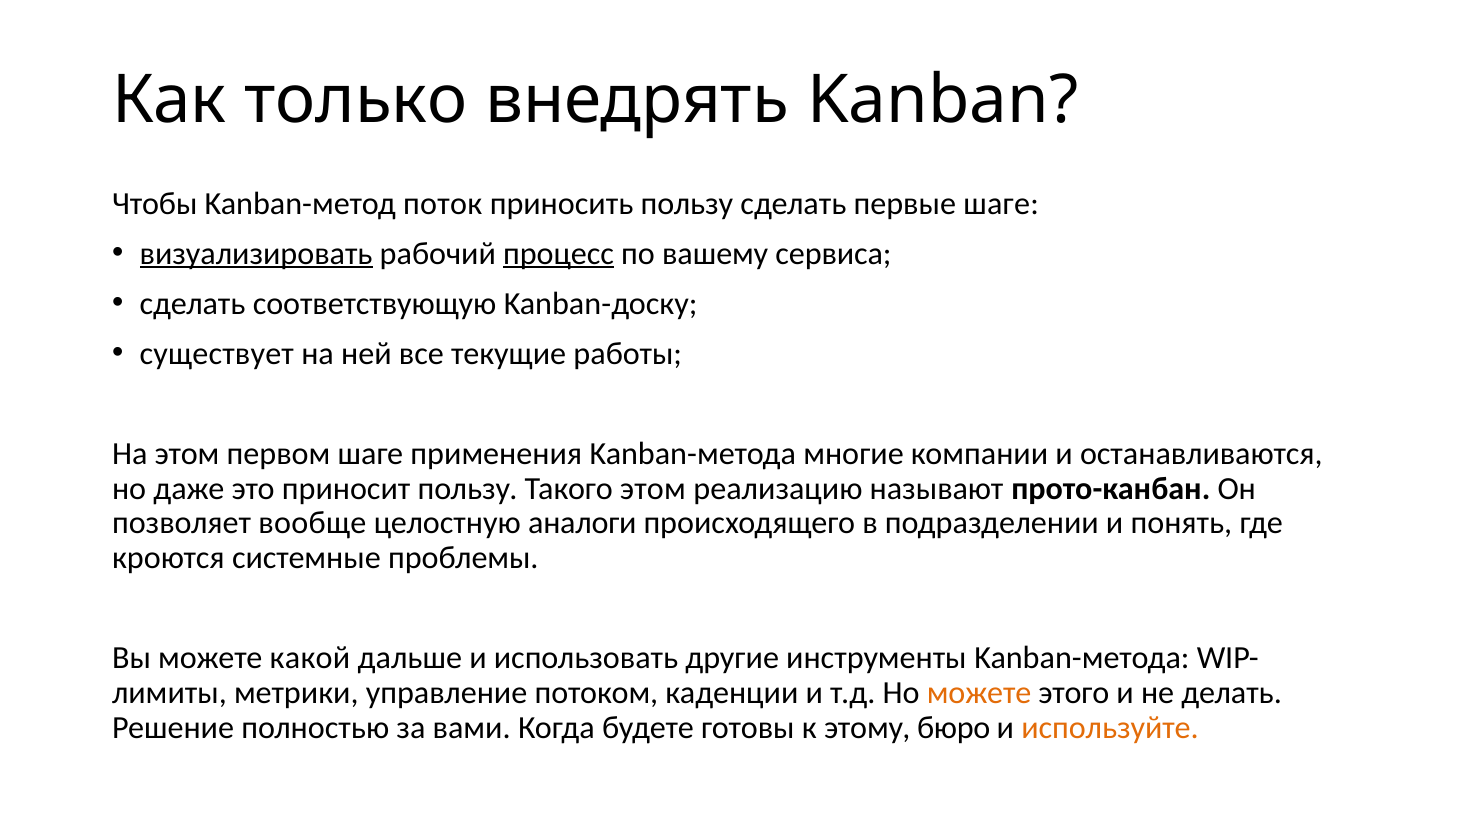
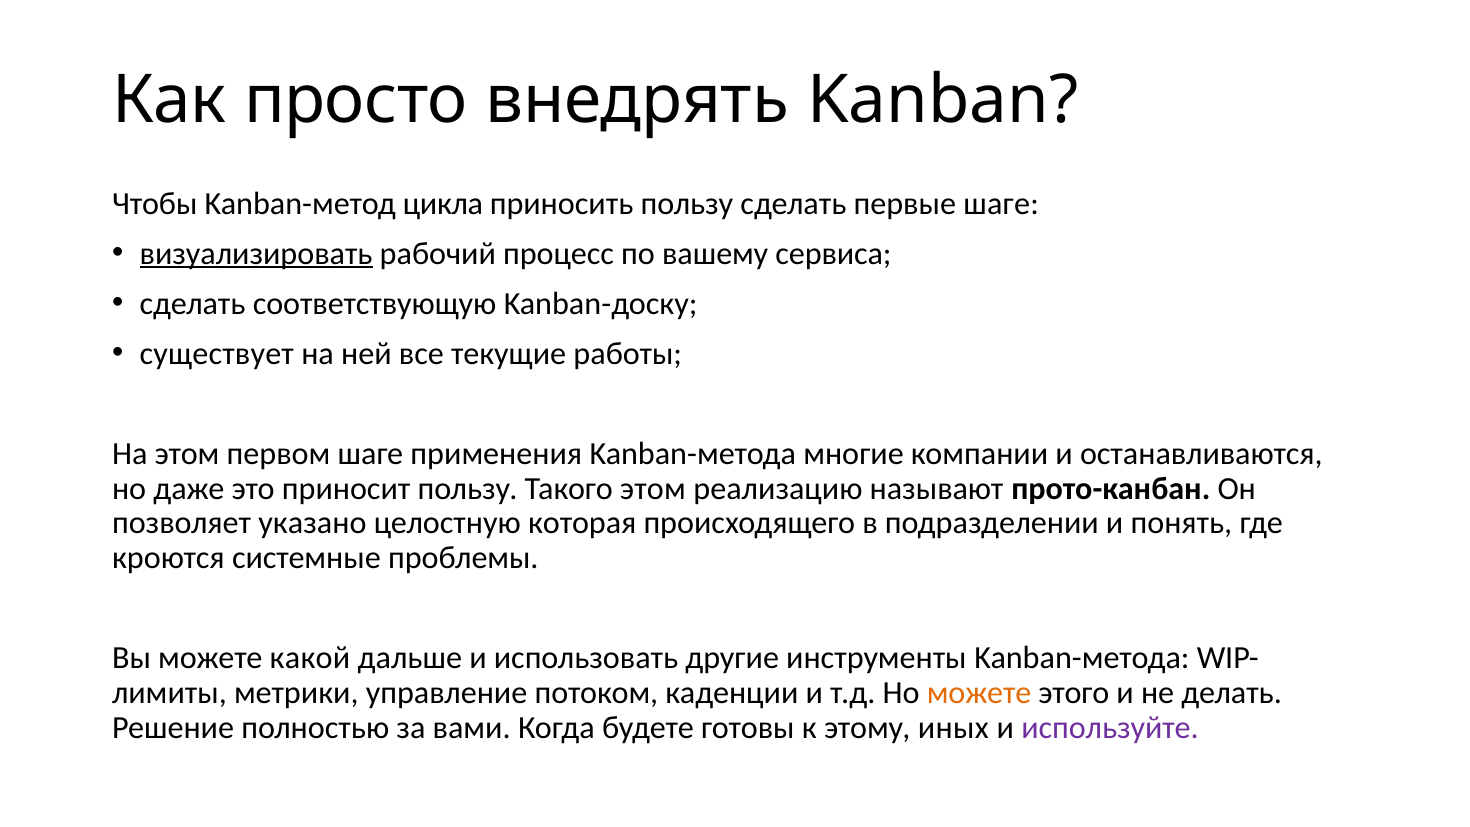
только: только -> просто
поток: поток -> цикла
процесс underline: present -> none
вообще: вообще -> указано
аналоги: аналоги -> которая
бюро: бюро -> иных
используйте colour: orange -> purple
